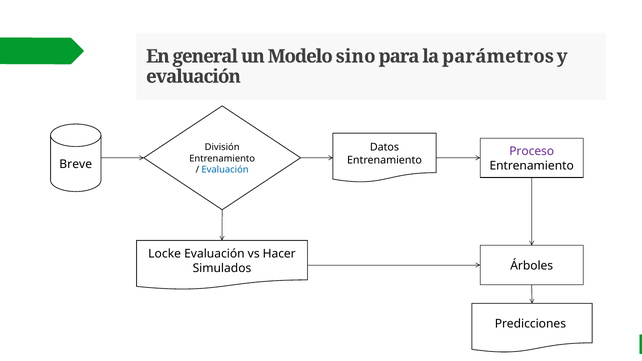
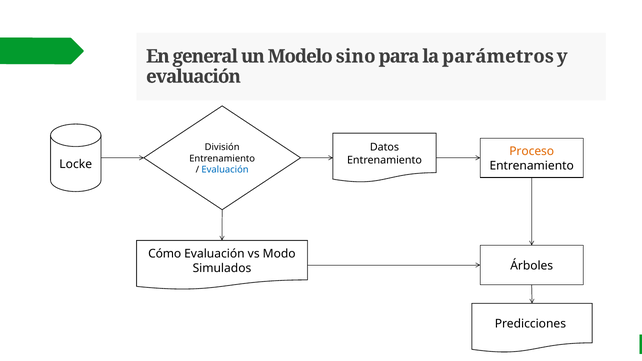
Proceso colour: purple -> orange
Breve: Breve -> Locke
Locke: Locke -> Cómo
Hacer: Hacer -> Modo
